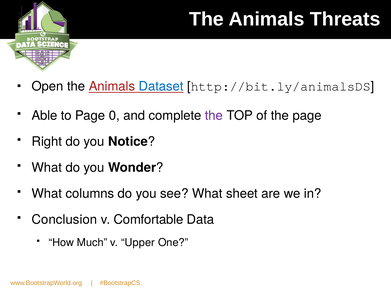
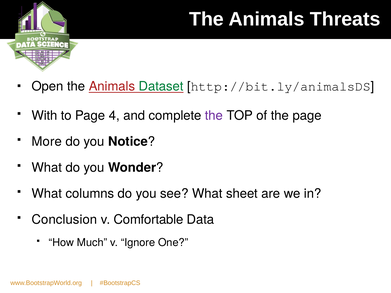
Dataset colour: blue -> green
Able: Able -> With
0: 0 -> 4
Right: Right -> More
Upper: Upper -> Ignore
